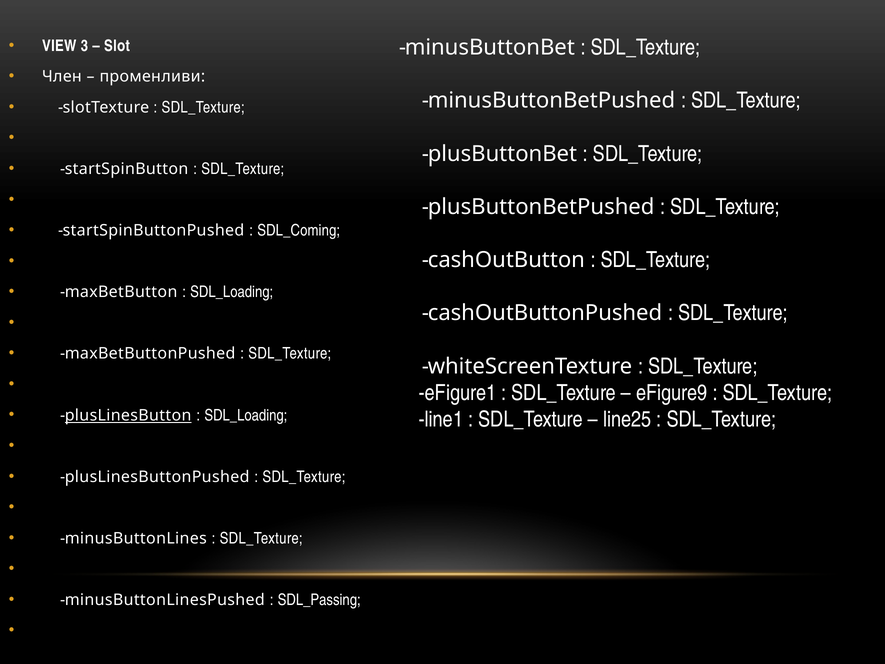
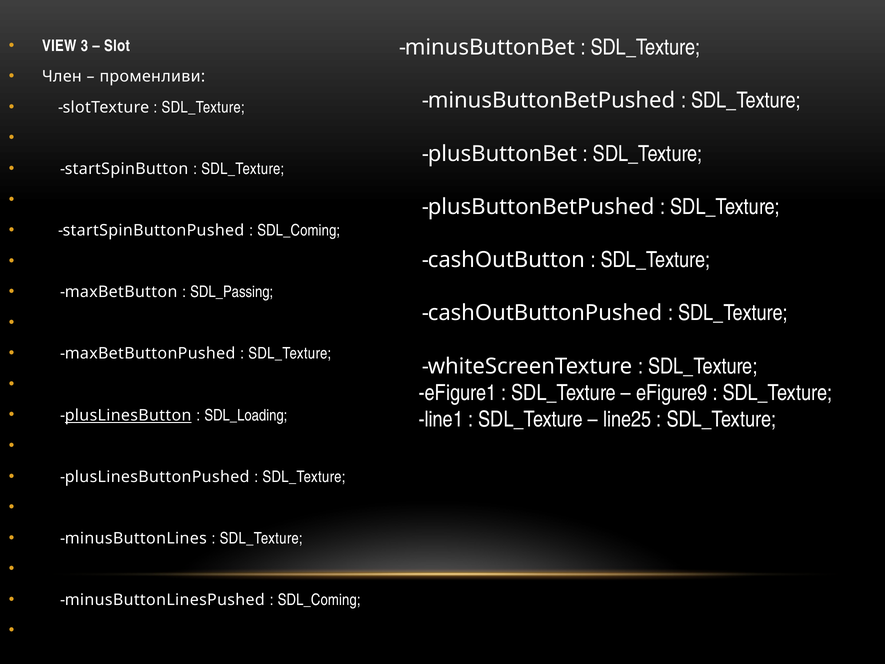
SDL_Loading at (232, 292): SDL_Loading -> SDL_Passing
SDL_Passing at (319, 600): SDL_Passing -> SDL_Coming
